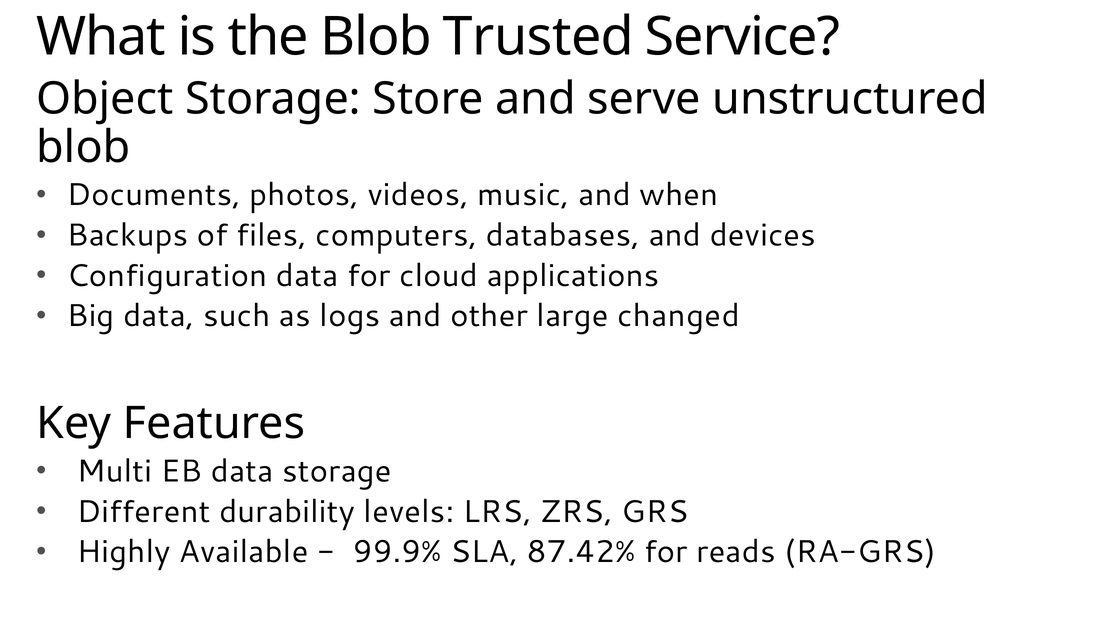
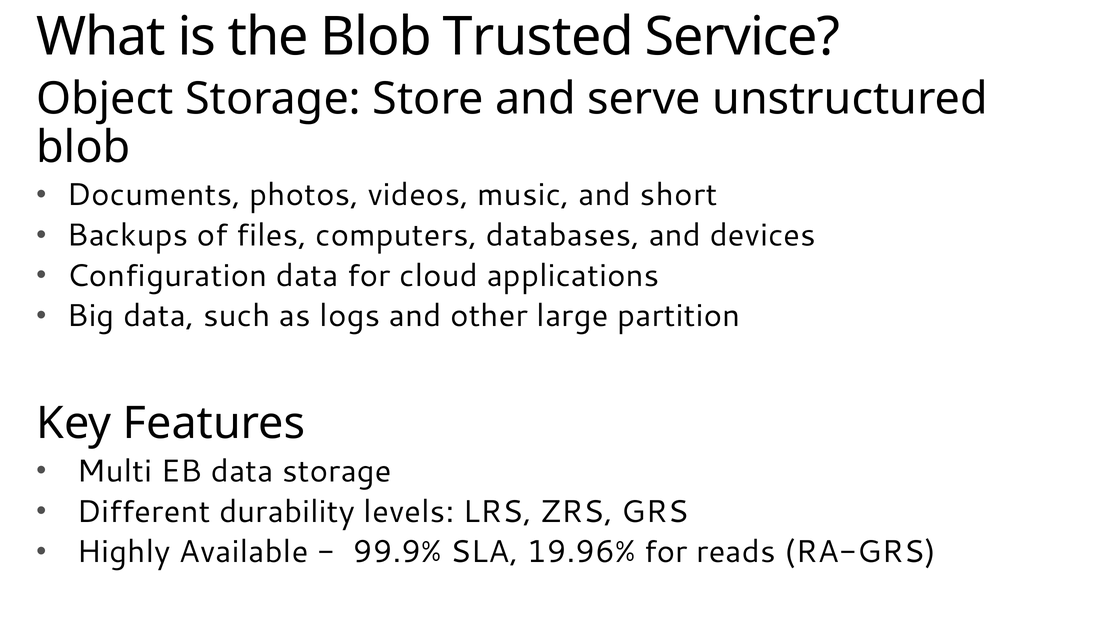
when: when -> short
changed: changed -> partition
87.42%: 87.42% -> 19.96%
